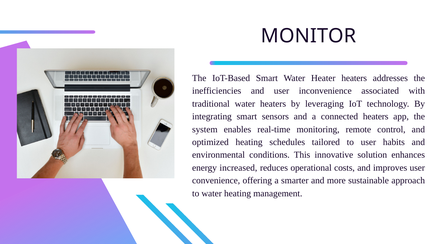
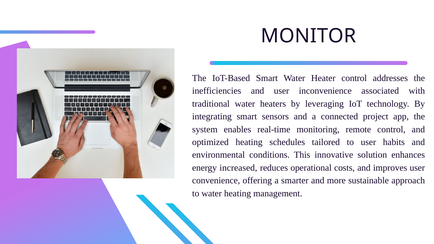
Heater heaters: heaters -> control
connected heaters: heaters -> project
